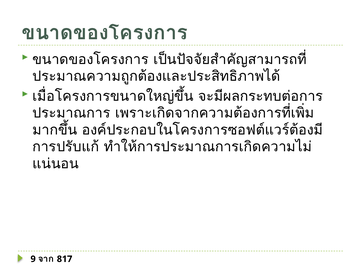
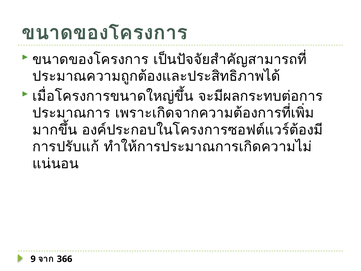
817: 817 -> 366
